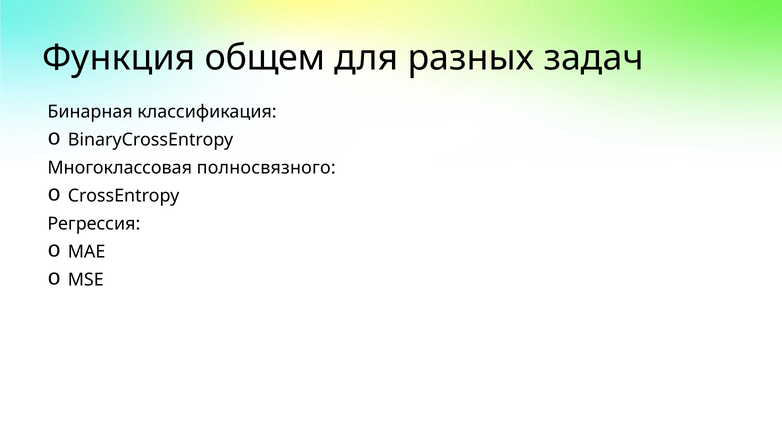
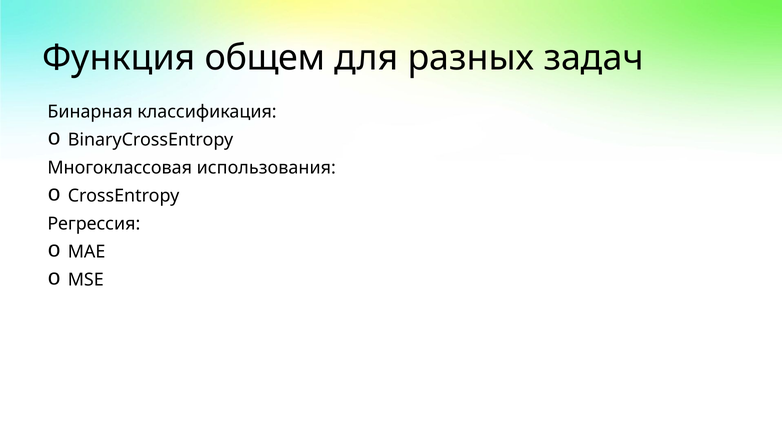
полносвязного: полносвязного -> использования
